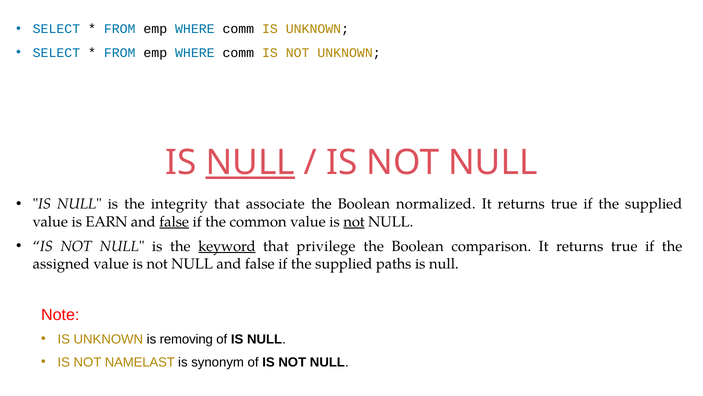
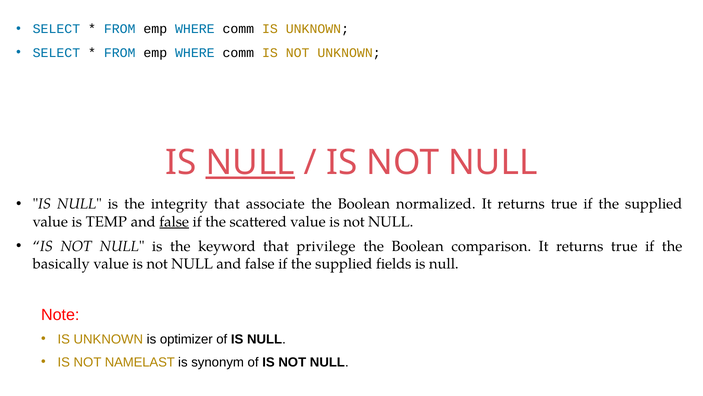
EARN: EARN -> TEMP
common: common -> scattered
not at (354, 221) underline: present -> none
keyword underline: present -> none
assigned: assigned -> basically
paths: paths -> fields
removing: removing -> optimizer
